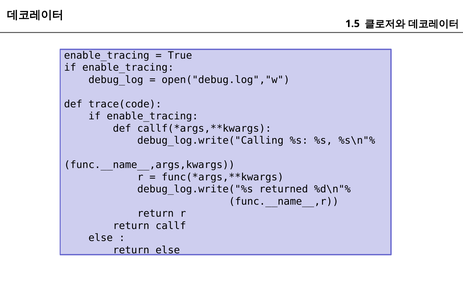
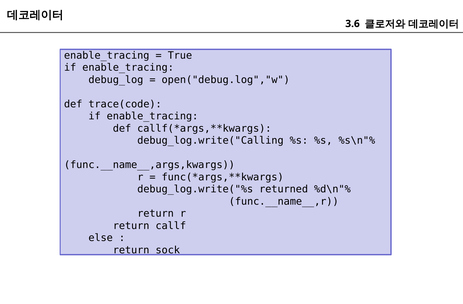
1.5: 1.5 -> 3.6
return else: else -> sock
